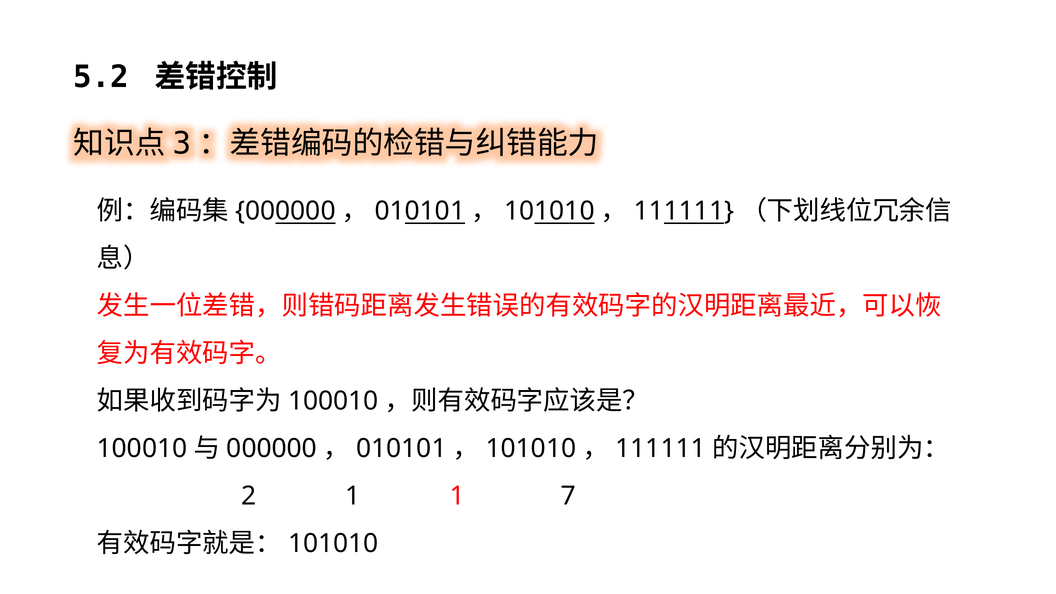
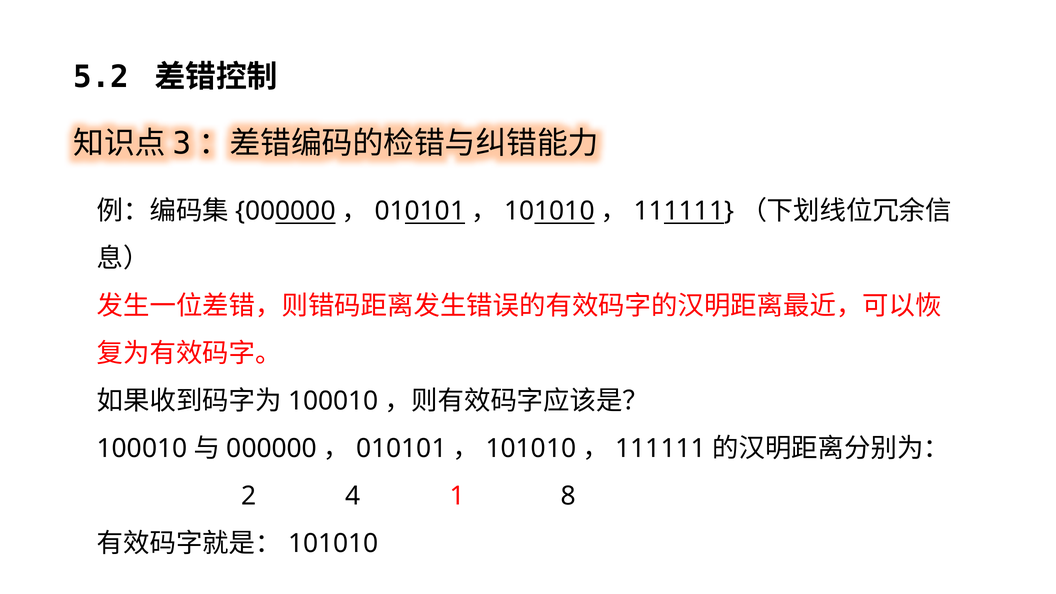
2 1: 1 -> 4
7: 7 -> 8
